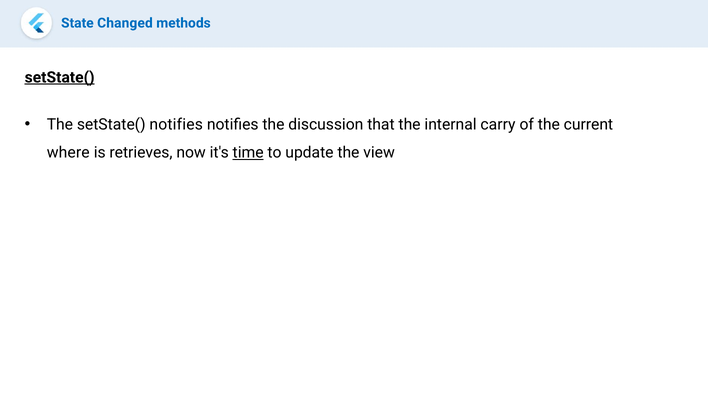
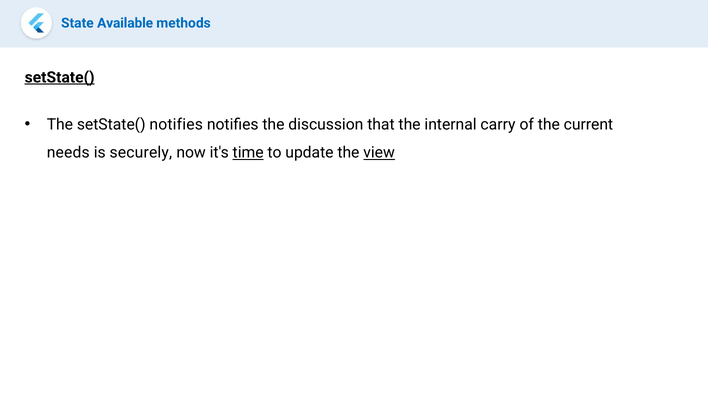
Changed: Changed -> Available
where: where -> needs
retrieves: retrieves -> securely
view underline: none -> present
